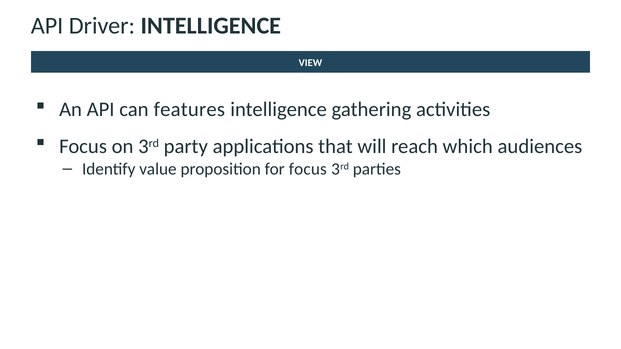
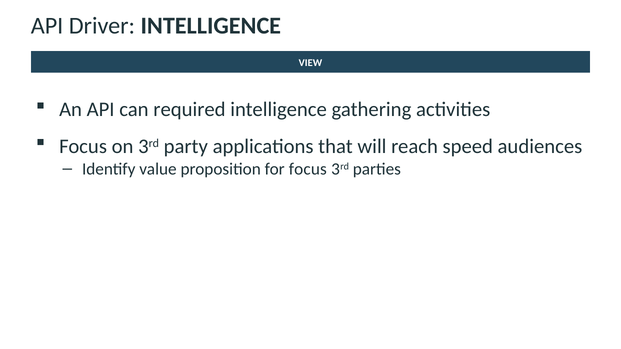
features: features -> required
which: which -> speed
